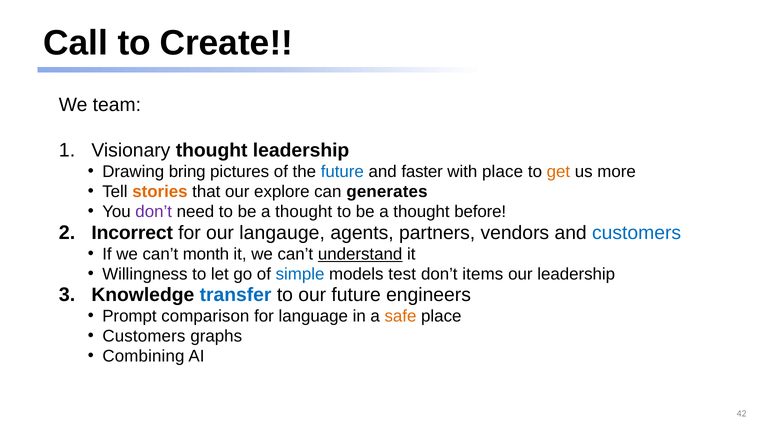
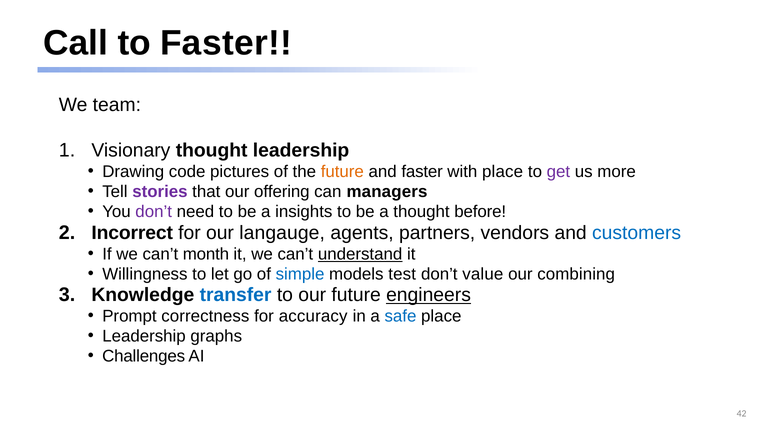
to Create: Create -> Faster
bring: bring -> code
future at (342, 172) colour: blue -> orange
get colour: orange -> purple
stories colour: orange -> purple
explore: explore -> offering
generates: generates -> managers
thought at (304, 212): thought -> insights
items: items -> value
our leadership: leadership -> combining
engineers underline: none -> present
comparison: comparison -> correctness
language: language -> accuracy
safe colour: orange -> blue
Customers at (144, 337): Customers -> Leadership
Combining: Combining -> Challenges
